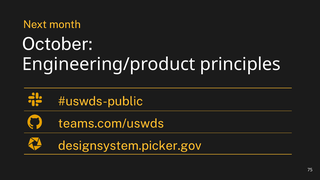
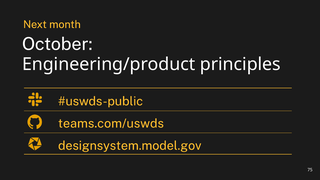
designsystem.picker.gov: designsystem.picker.gov -> designsystem.model.gov
